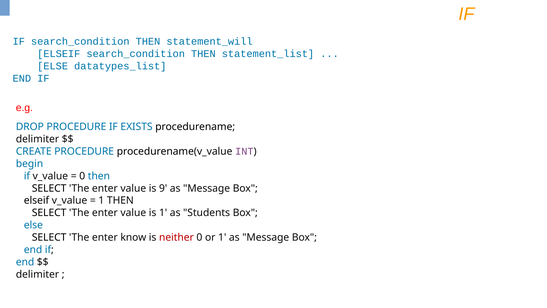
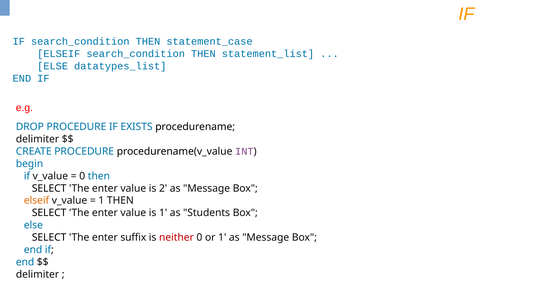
statement_will: statement_will -> statement_case
9: 9 -> 2
elseif at (36, 200) colour: black -> orange
know: know -> suffix
